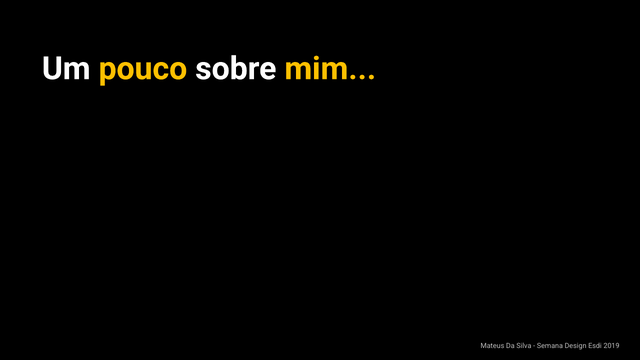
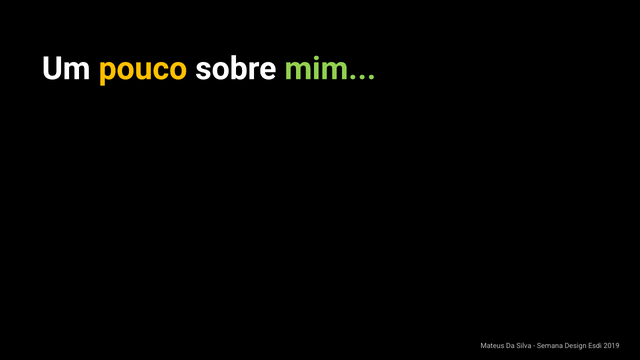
mim colour: yellow -> light green
